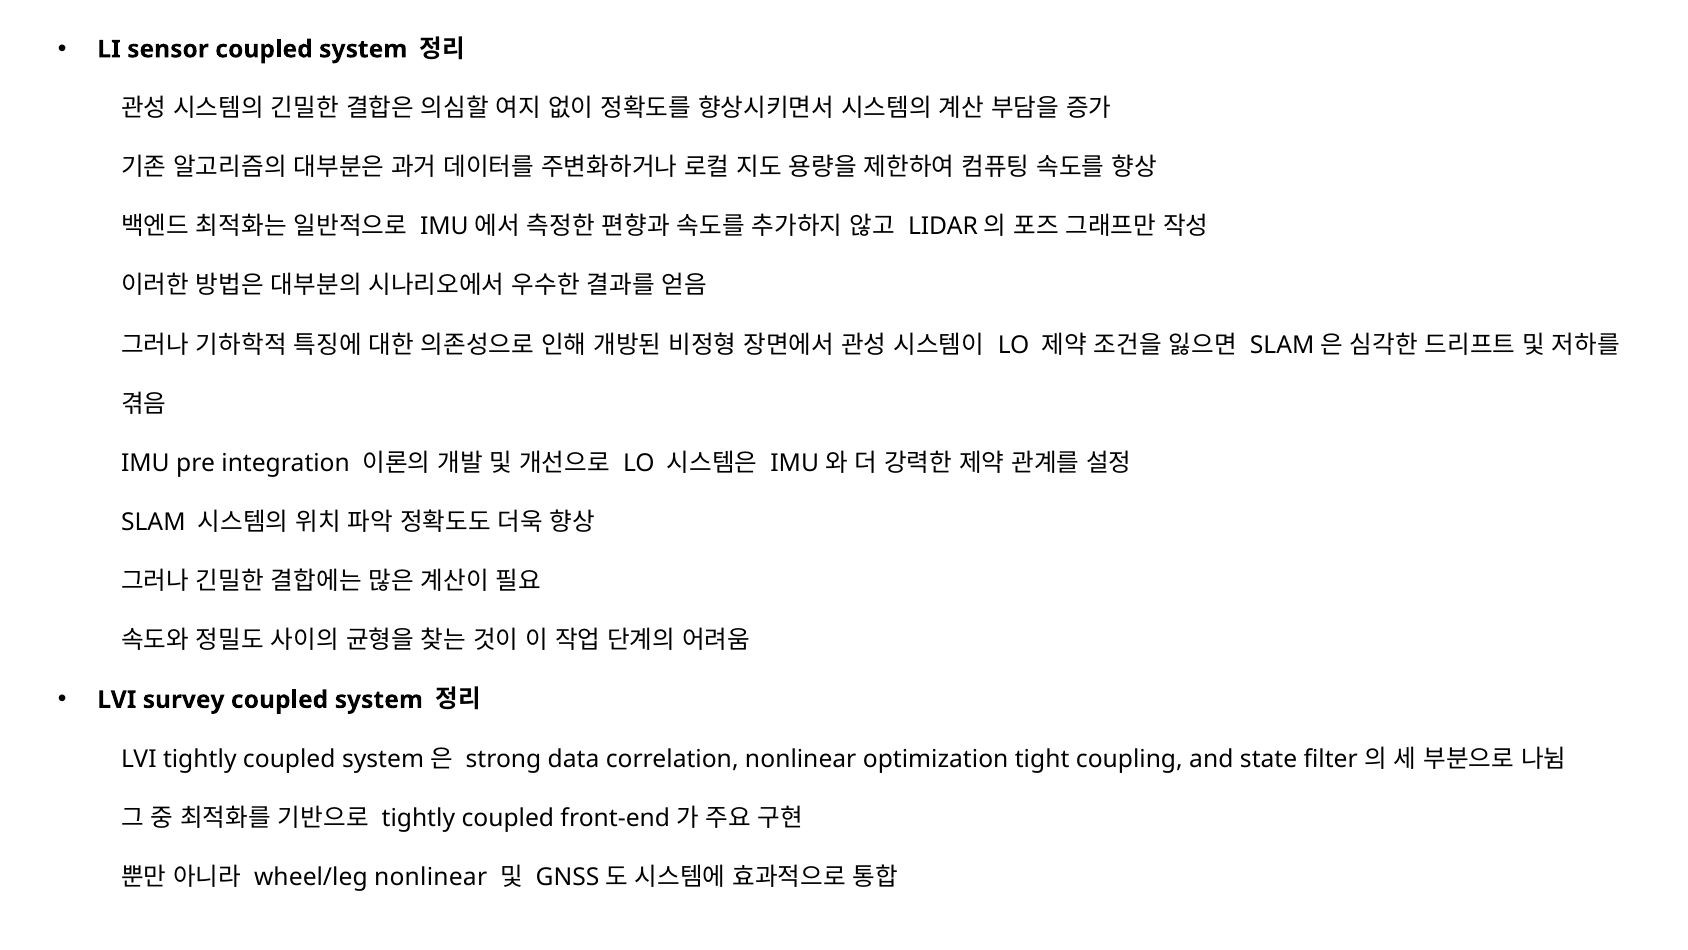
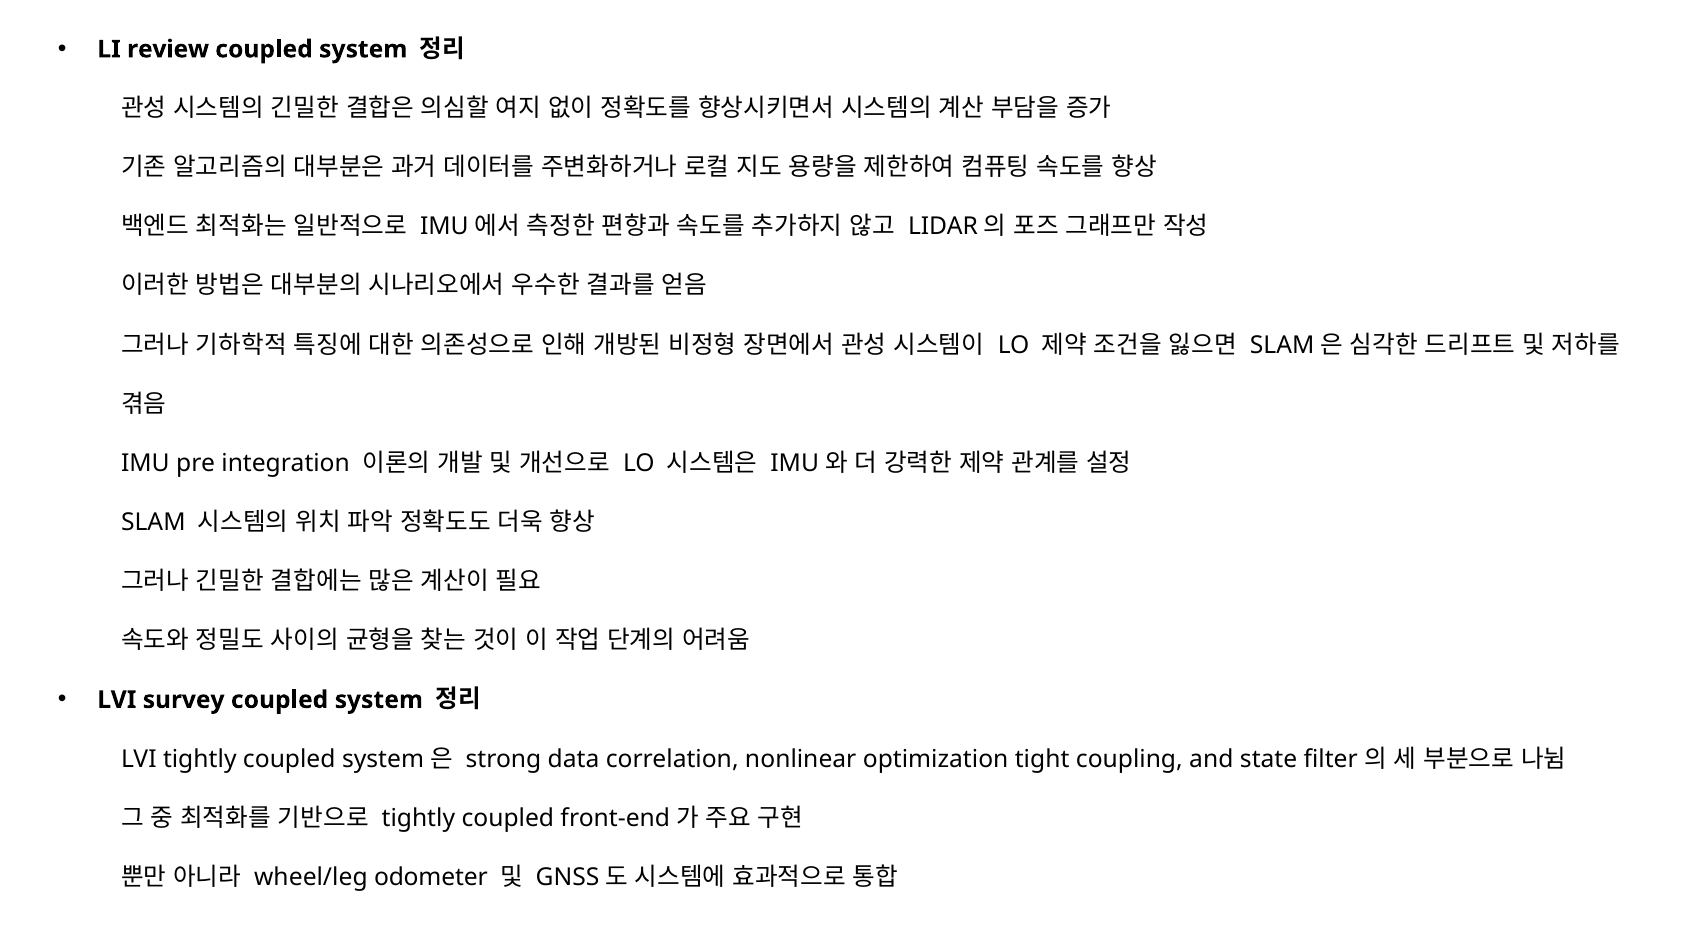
sensor: sensor -> review
wheel/leg nonlinear: nonlinear -> odometer
